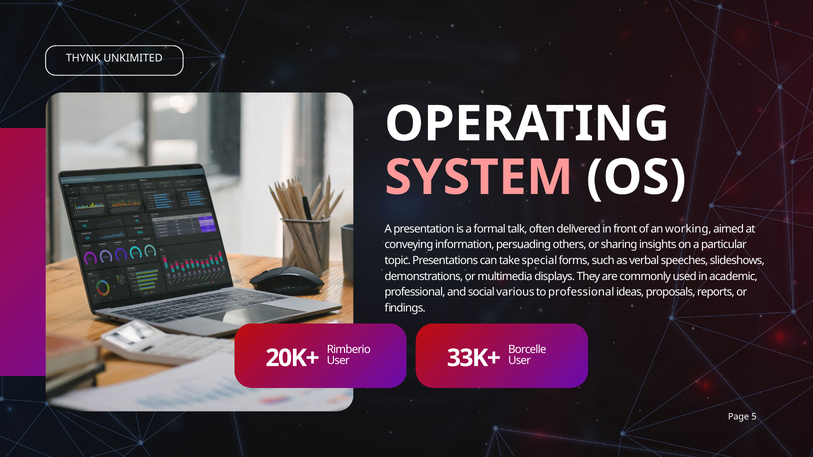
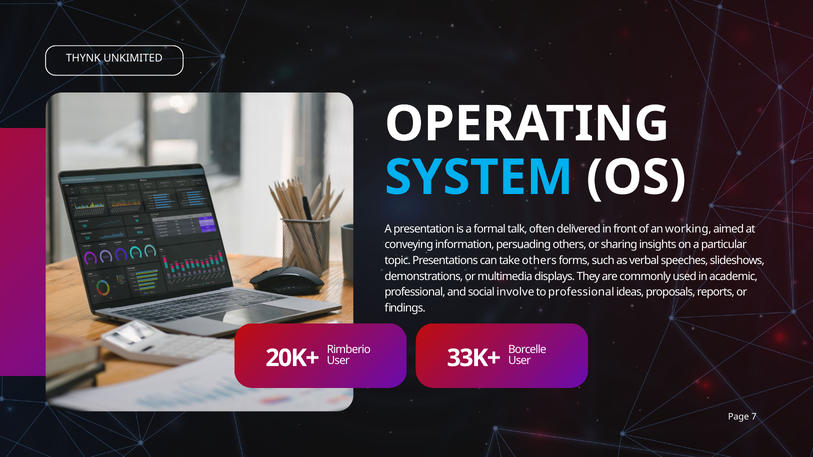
SYSTEM colour: pink -> light blue
take special: special -> others
various: various -> involve
5: 5 -> 7
